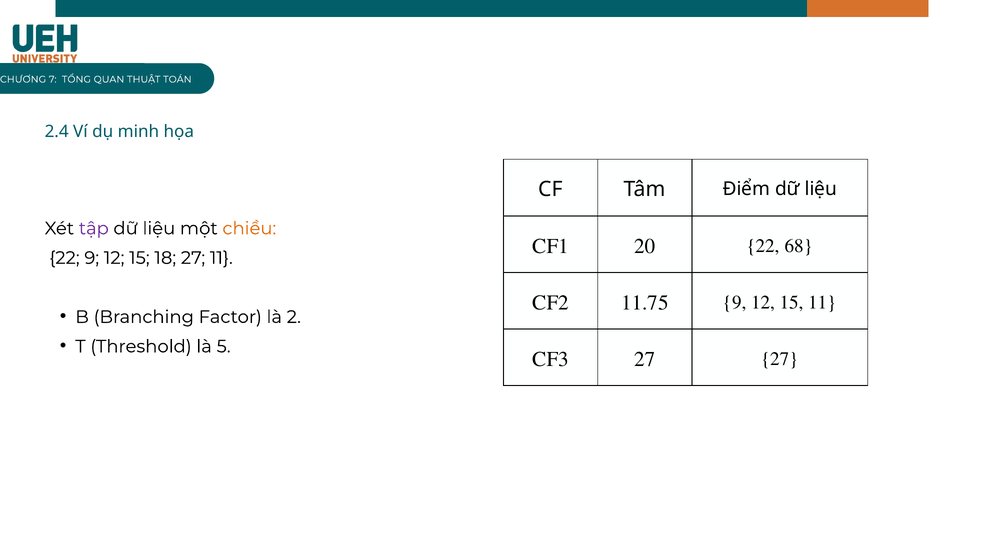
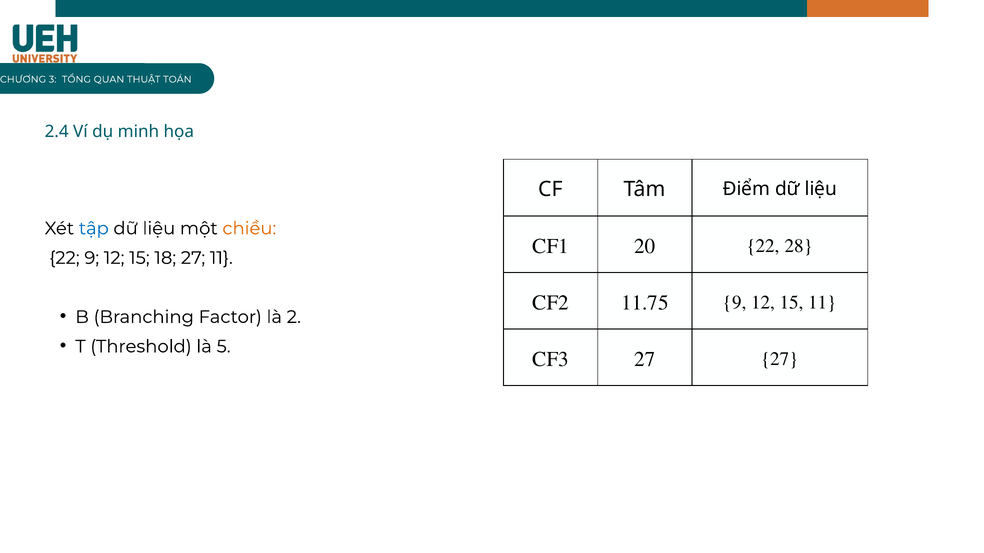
7: 7 -> 3
tập colour: purple -> blue
68: 68 -> 28
